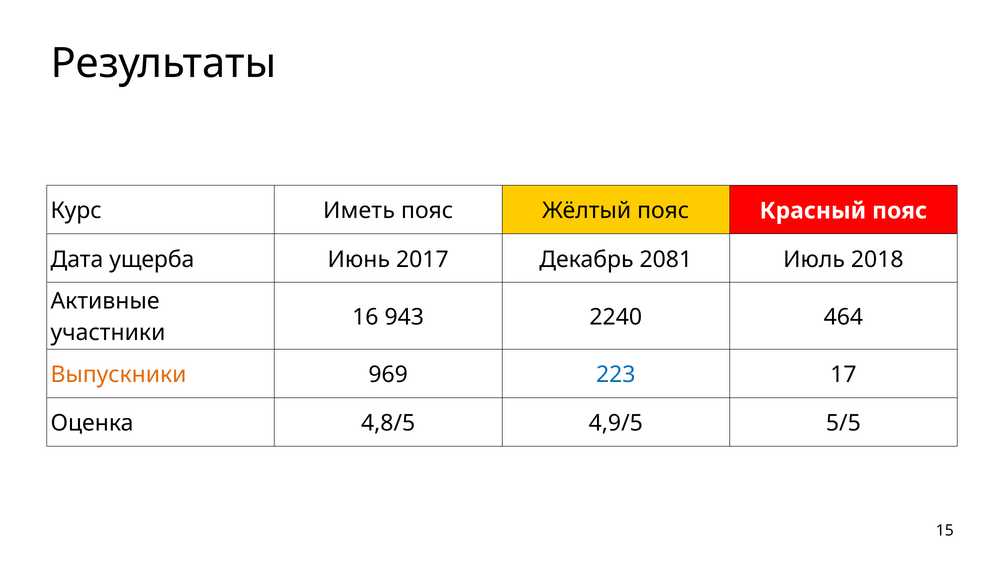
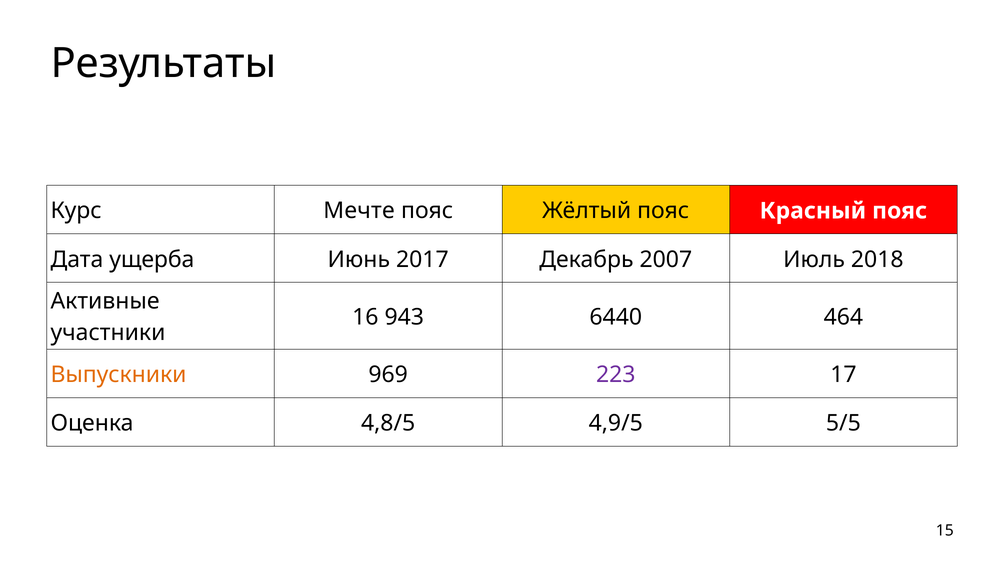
Иметь: Иметь -> Мечте
2081: 2081 -> 2007
2240: 2240 -> 6440
223 colour: blue -> purple
